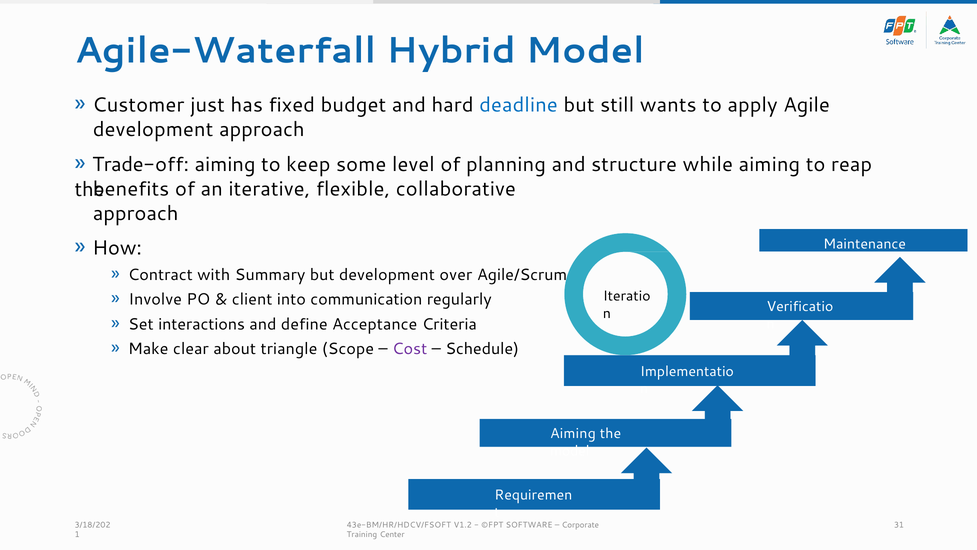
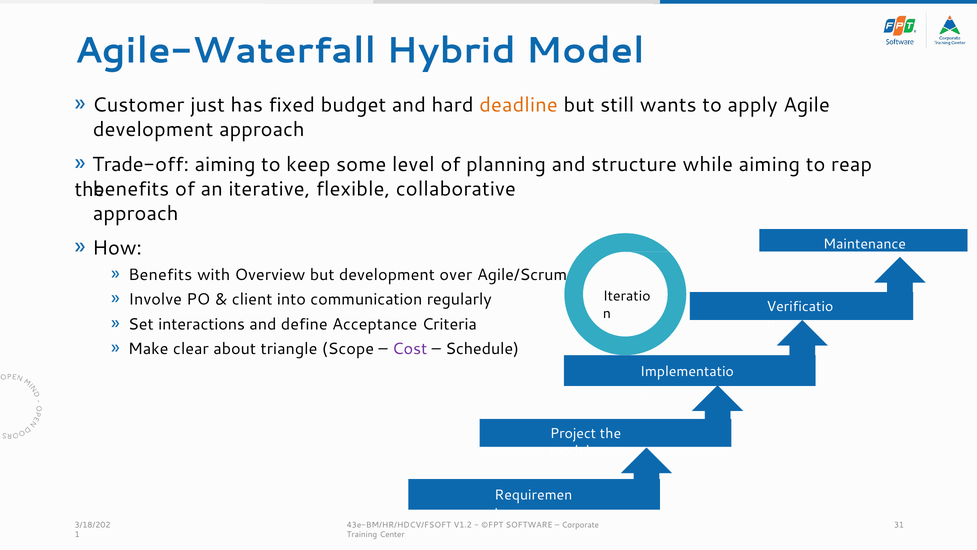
deadline colour: blue -> orange
Contract at (160, 275): Contract -> Benefits
Summary: Summary -> Overview
Aiming at (573, 433): Aiming -> Project
